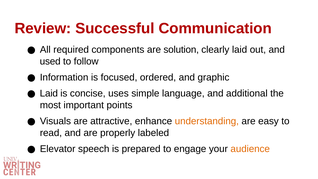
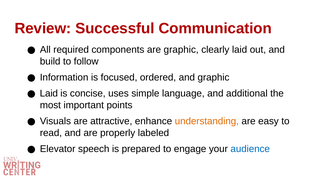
are solution: solution -> graphic
used: used -> build
audience colour: orange -> blue
